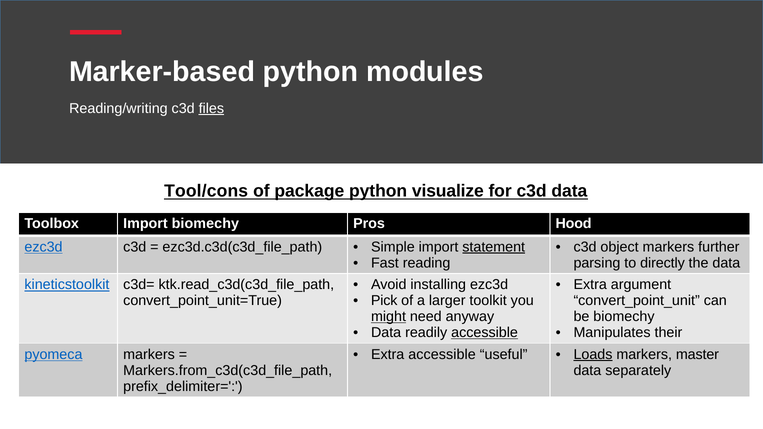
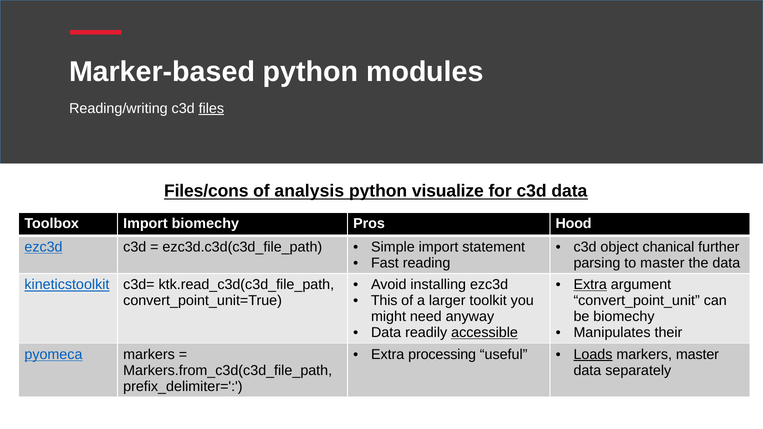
Tool/cons: Tool/cons -> Files/cons
package: package -> analysis
statement underline: present -> none
object markers: markers -> chanical
to directly: directly -> master
Extra at (590, 285) underline: none -> present
Pick: Pick -> This
might underline: present -> none
Extra accessible: accessible -> processing
